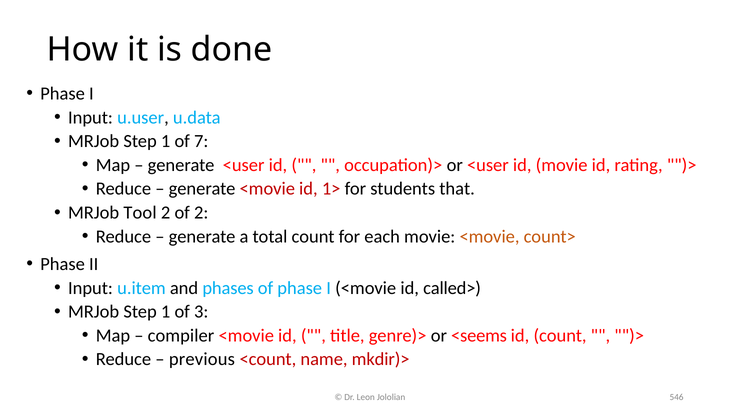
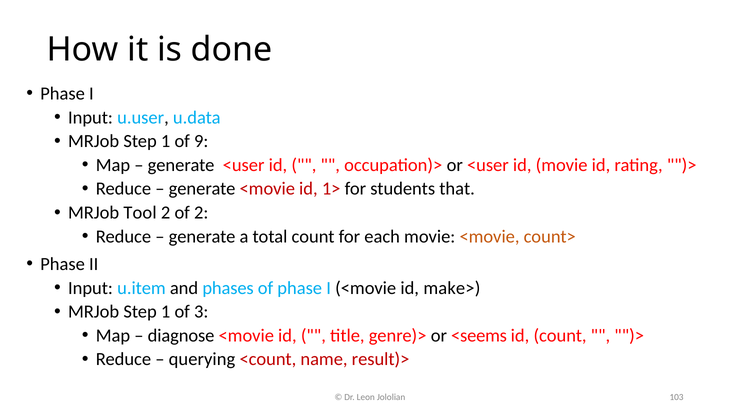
7: 7 -> 9
called>: called> -> make>
compiler: compiler -> diagnose
previous: previous -> querying
mkdir)>: mkdir)> -> result)>
546: 546 -> 103
